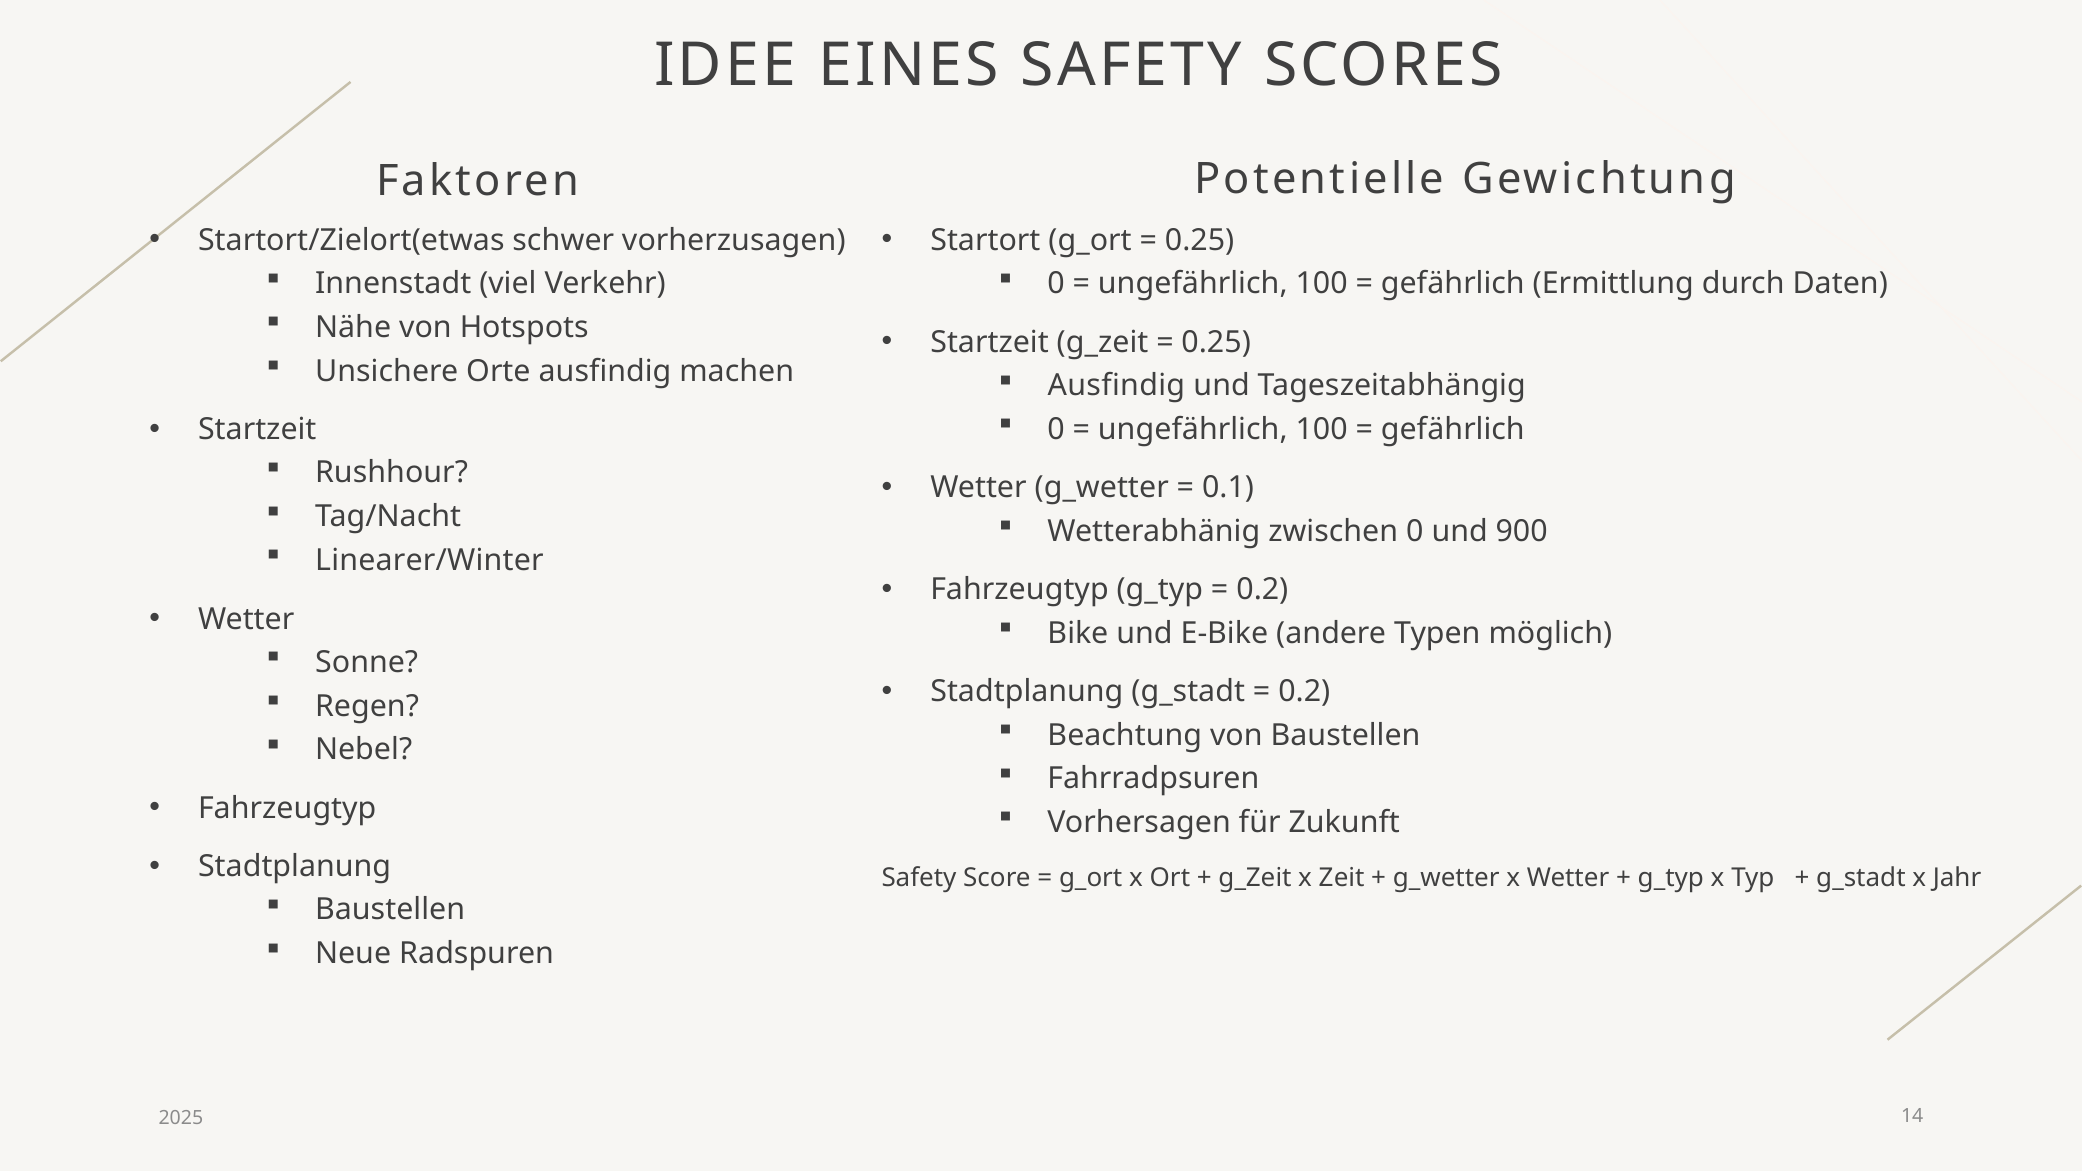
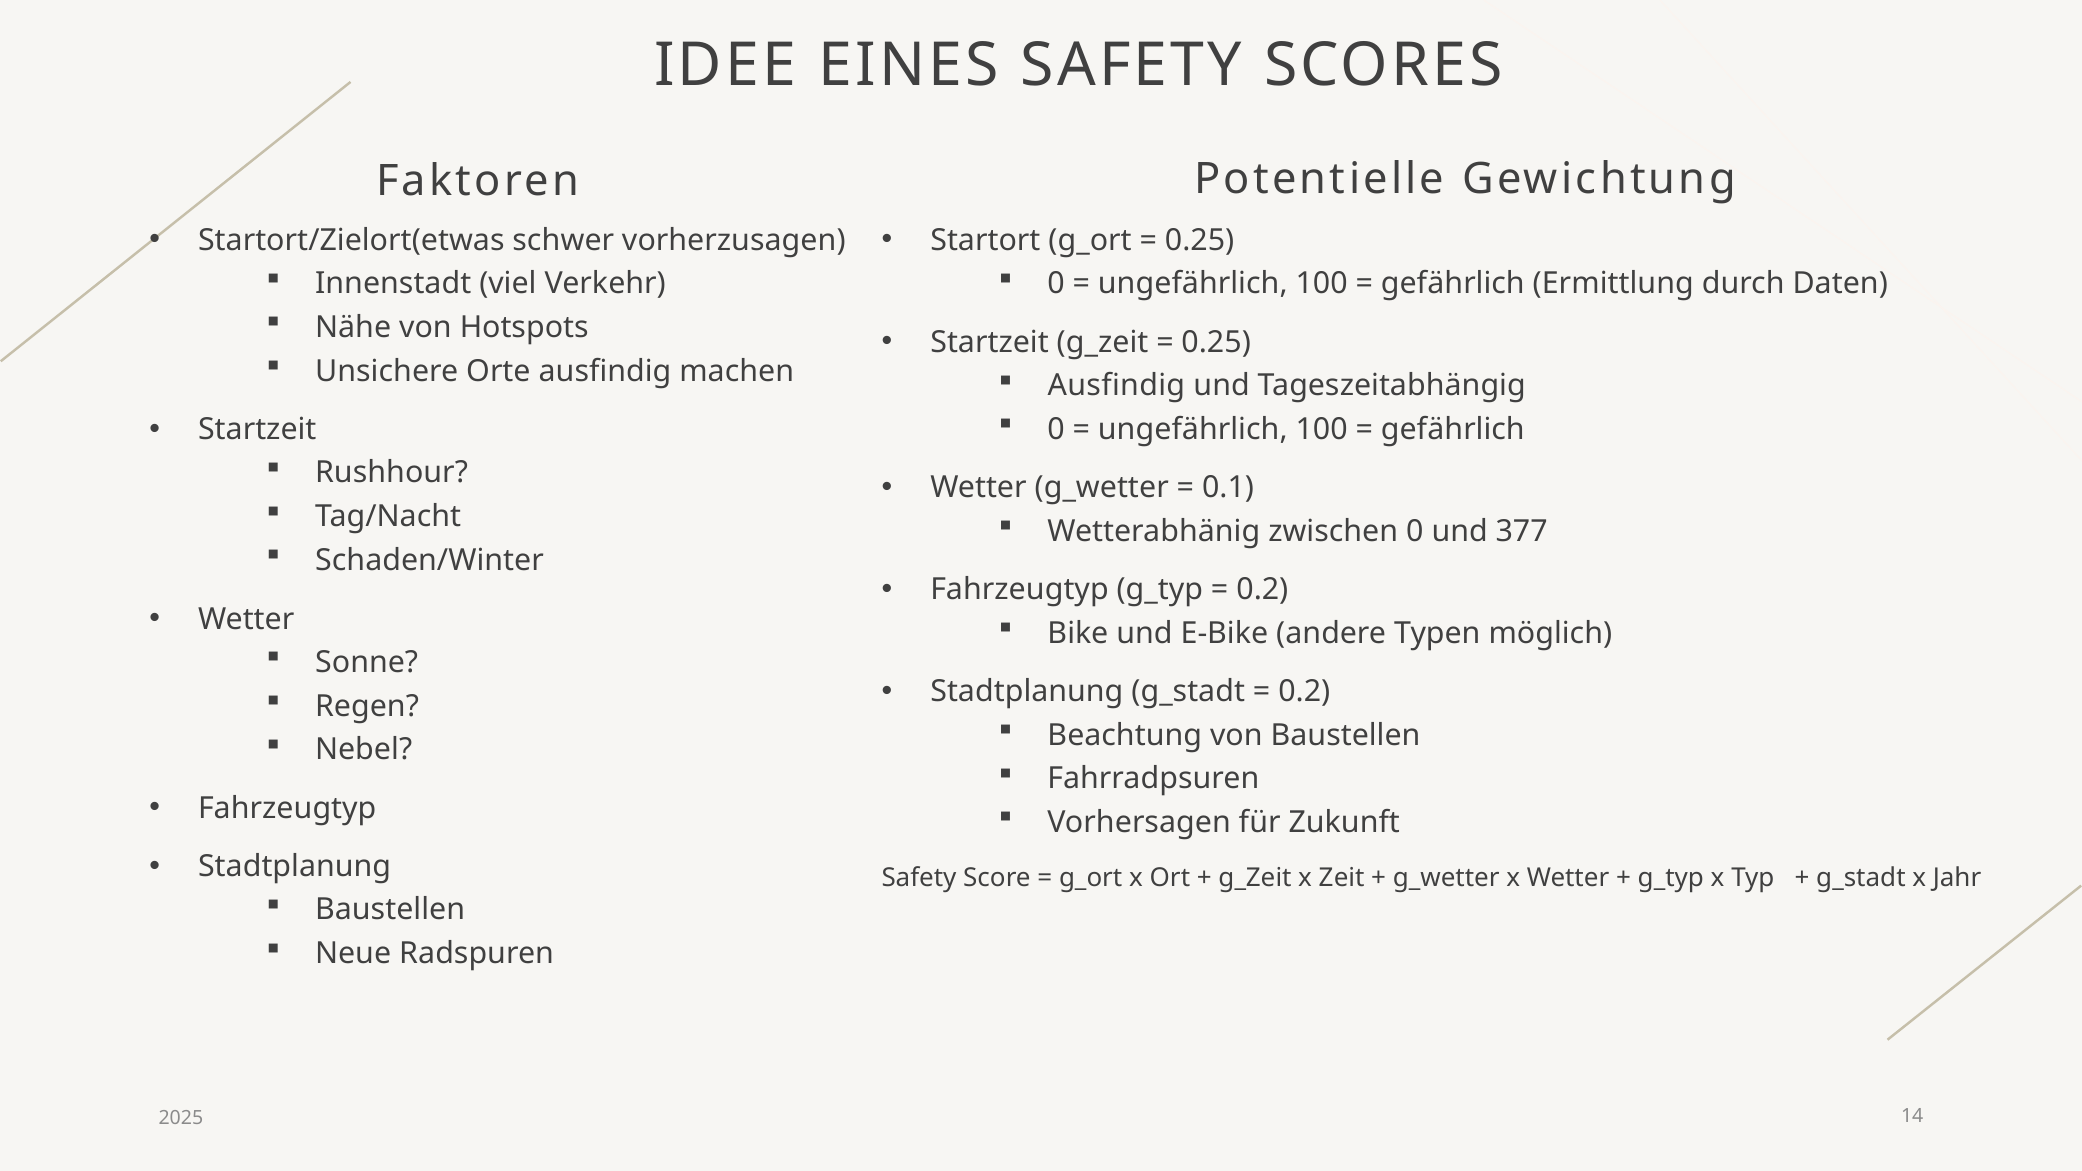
900: 900 -> 377
Linearer/Winter: Linearer/Winter -> Schaden/Winter
